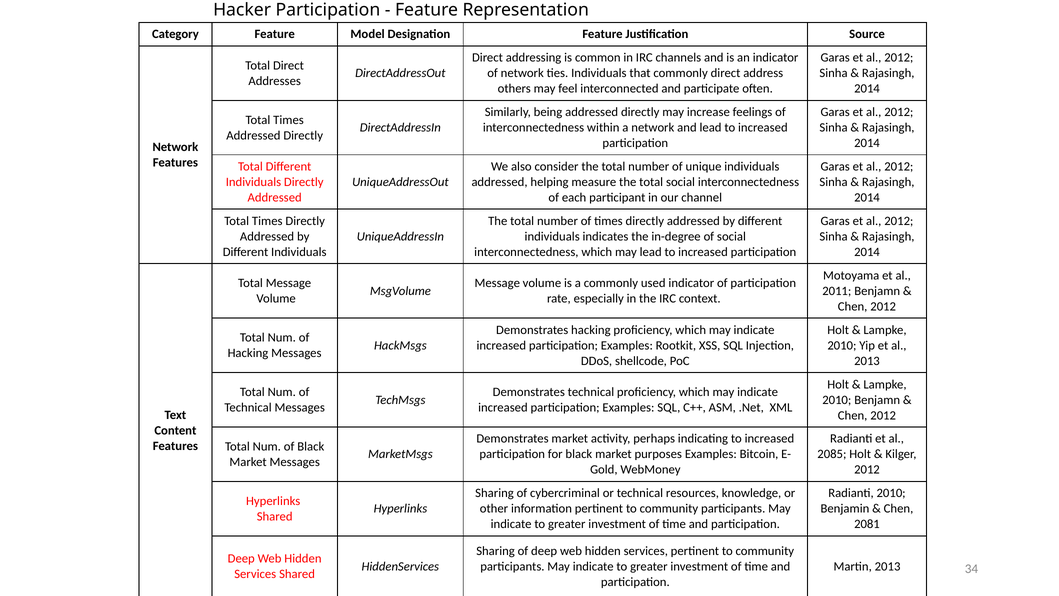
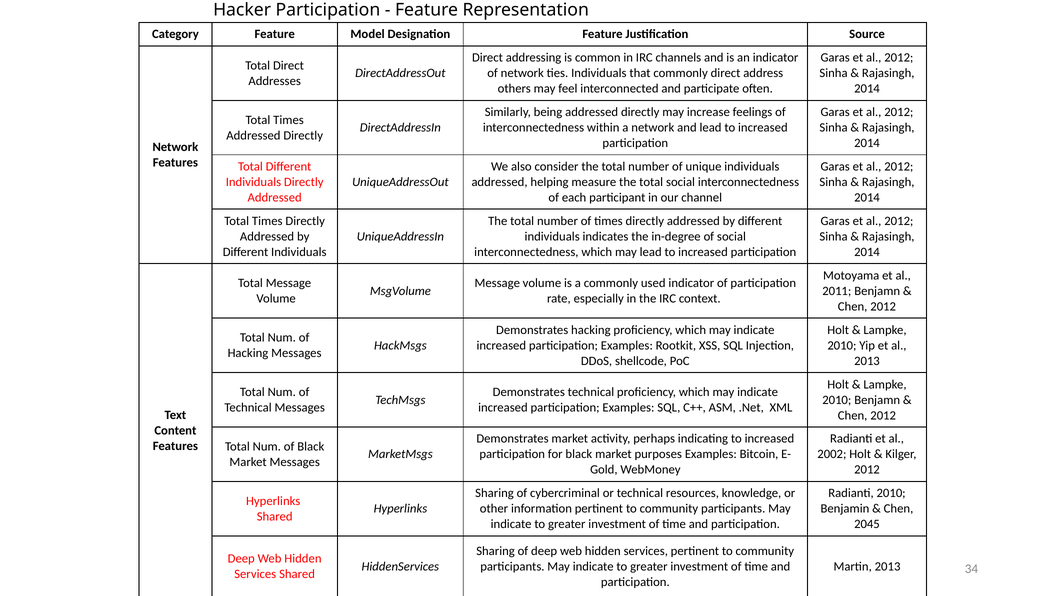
2085: 2085 -> 2002
2081: 2081 -> 2045
